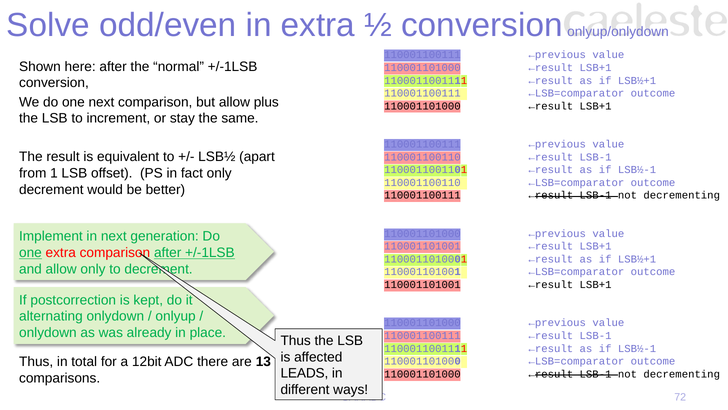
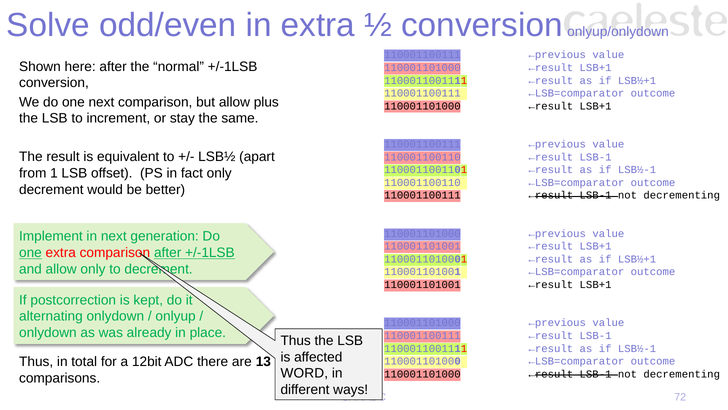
LEADS: LEADS -> WORD
